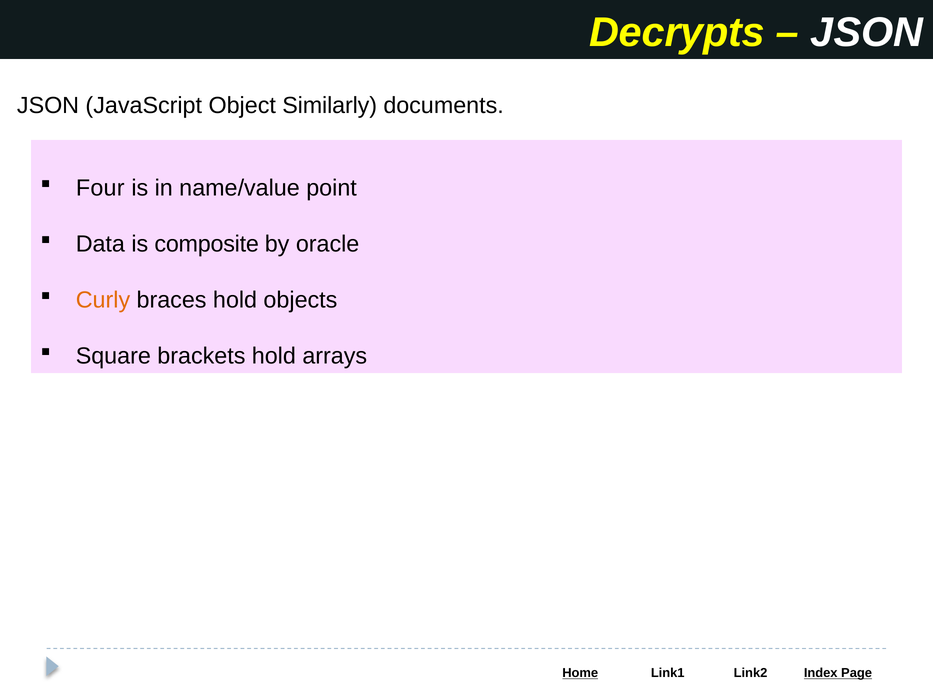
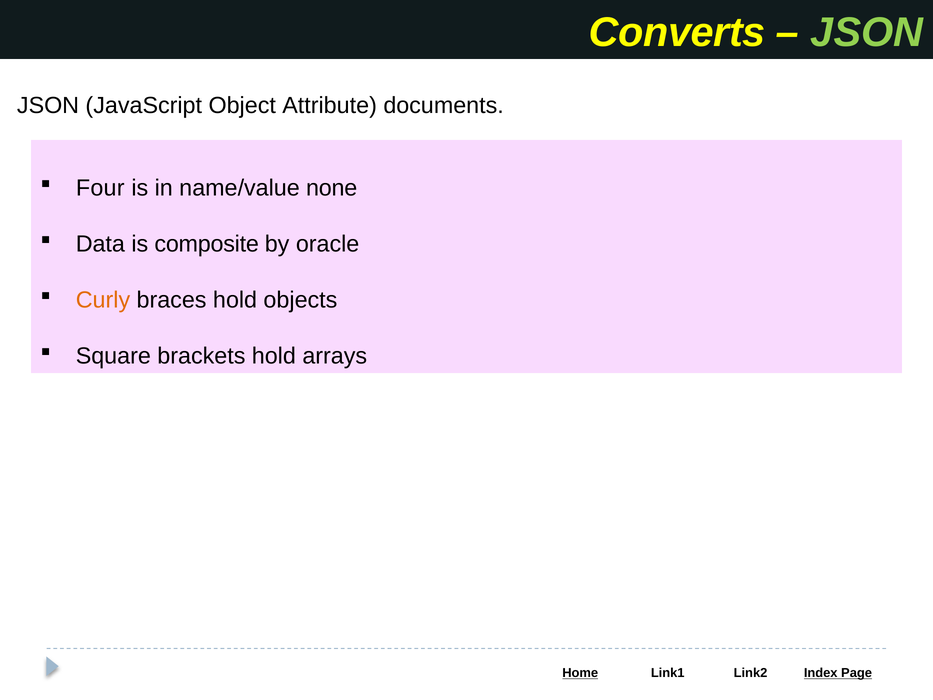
Decrypts: Decrypts -> Converts
JSON at (867, 32) colour: white -> light green
Similarly: Similarly -> Attribute
point: point -> none
